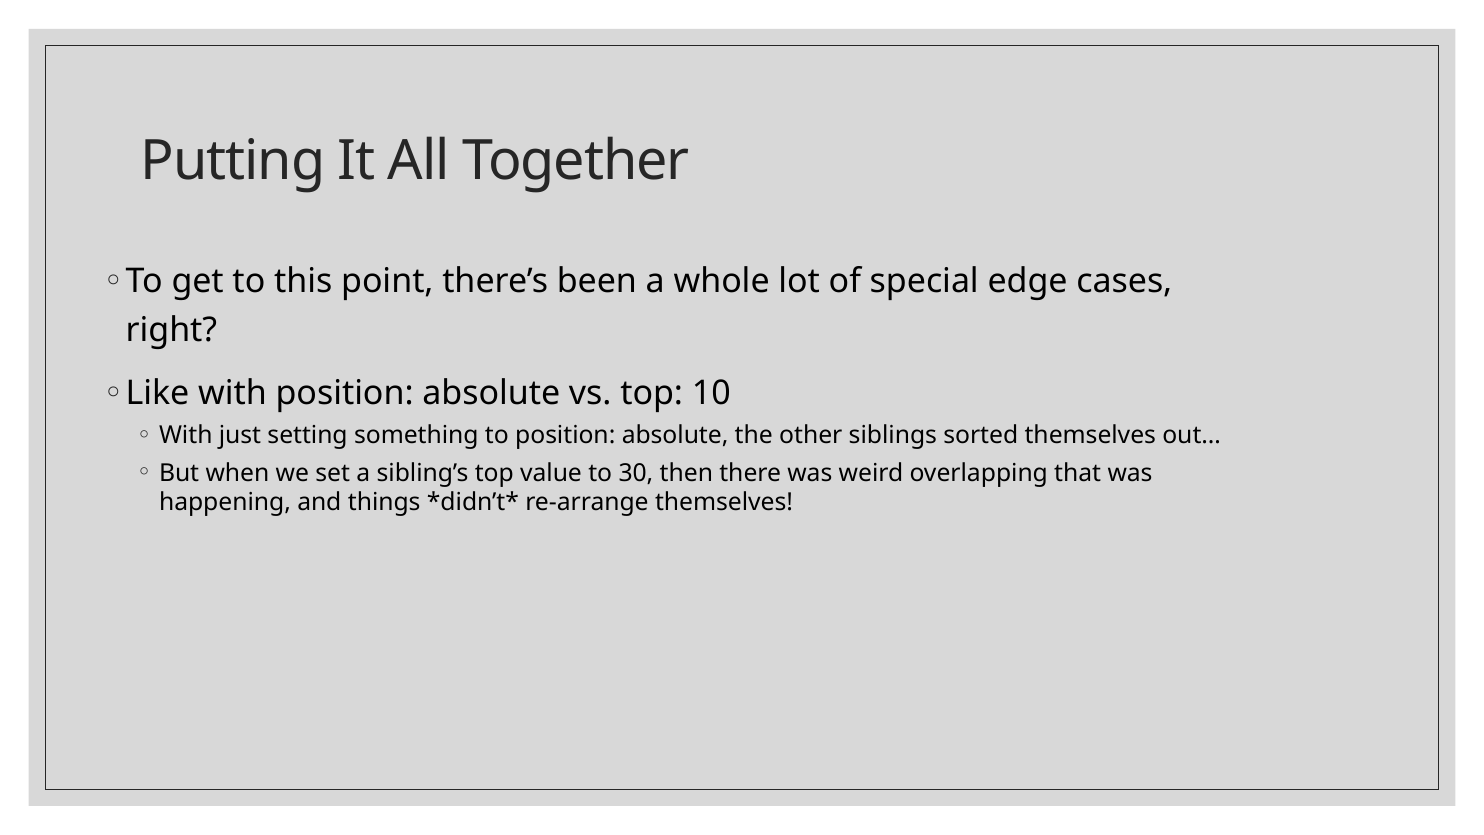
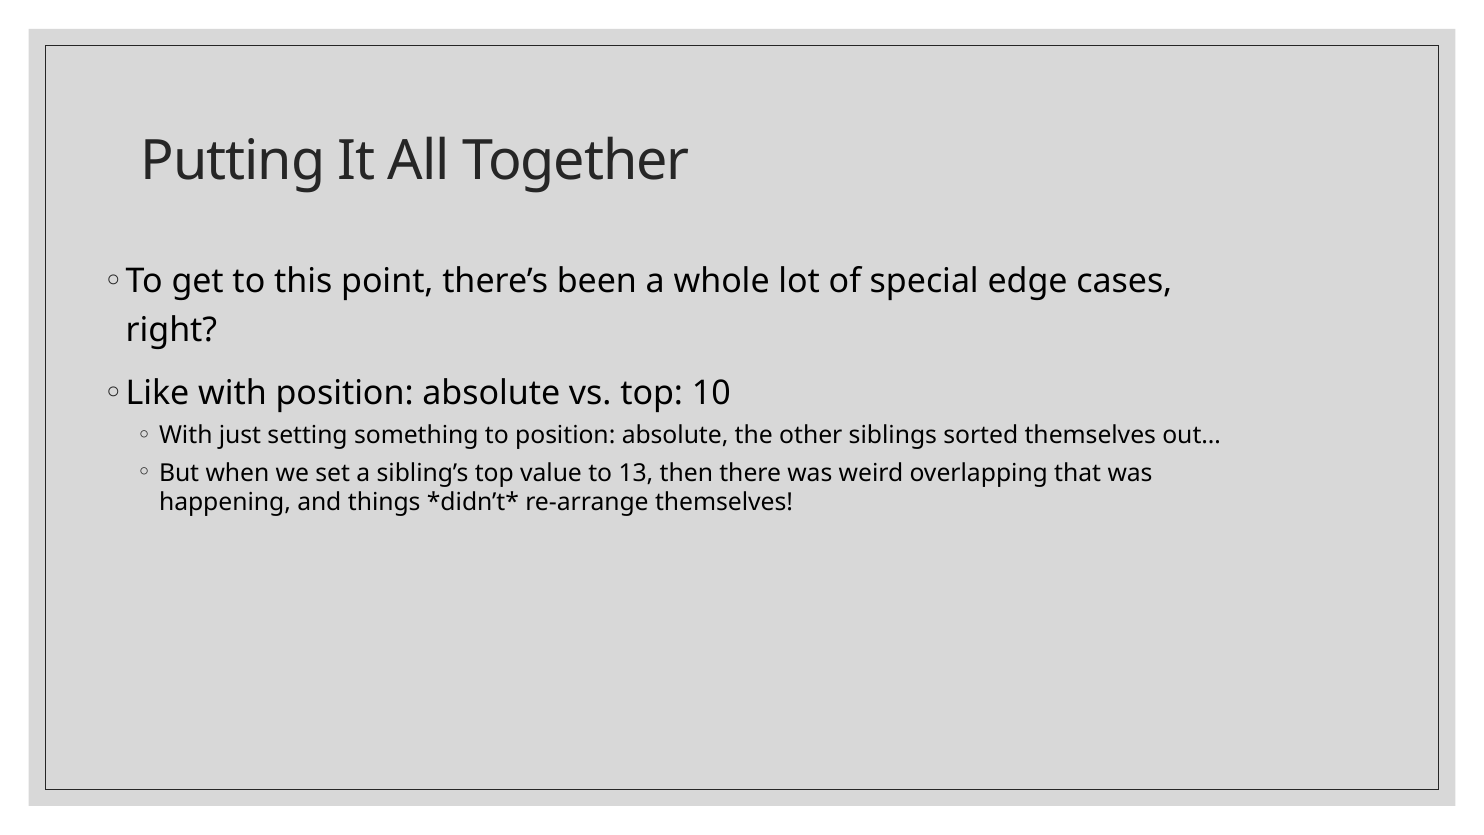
30: 30 -> 13
